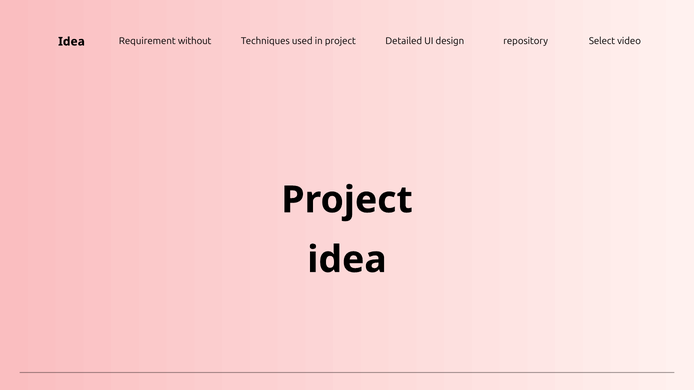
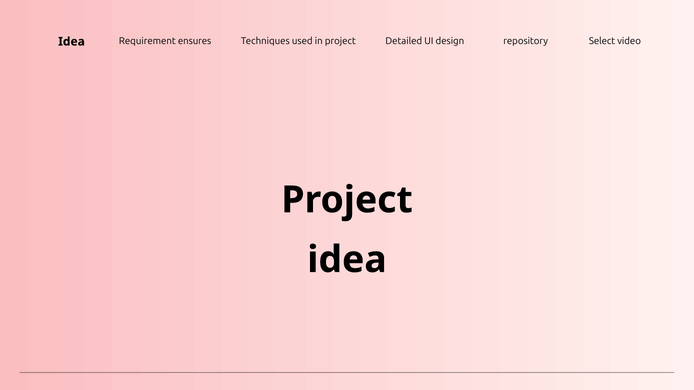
without: without -> ensures
